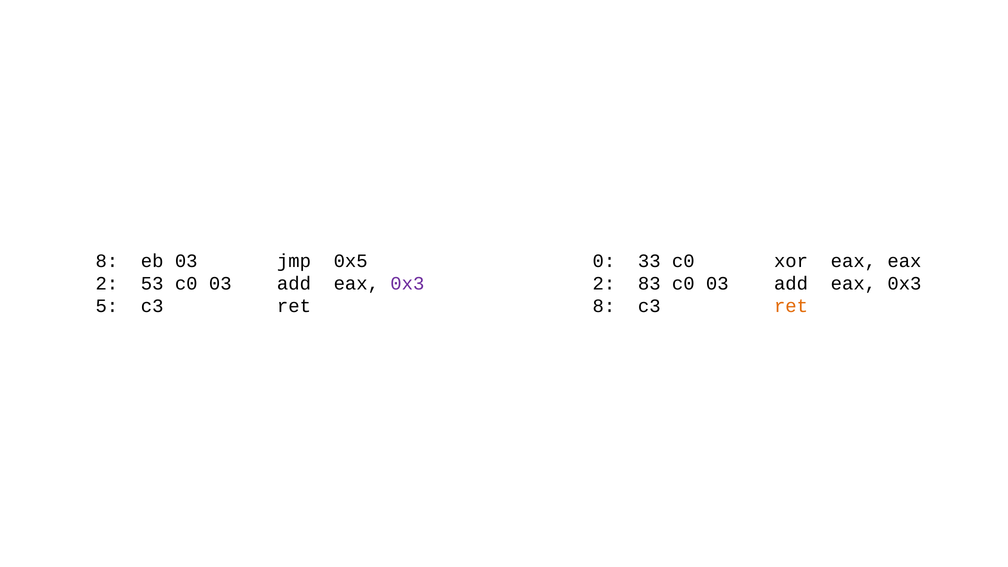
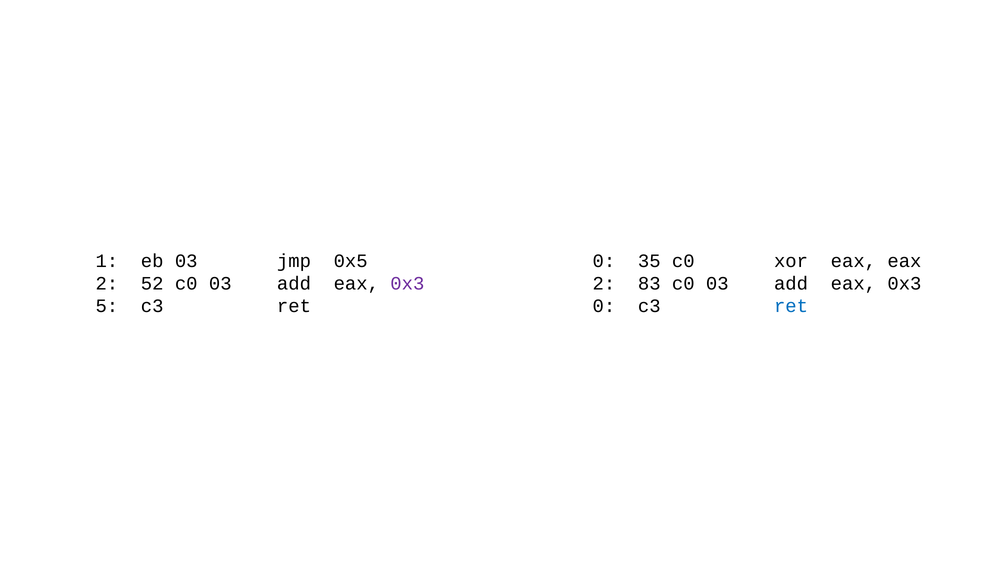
8 at (107, 261): 8 -> 1
33: 33 -> 35
53: 53 -> 52
8 at (604, 306): 8 -> 0
ret at (791, 306) colour: orange -> blue
